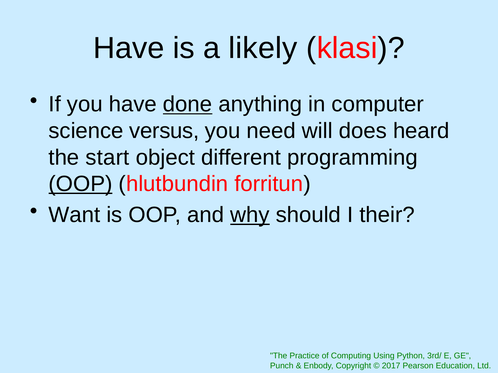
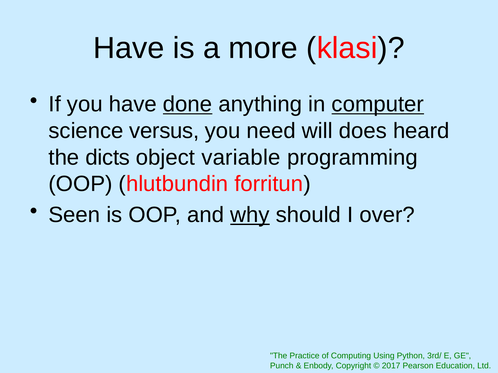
likely: likely -> more
computer underline: none -> present
start: start -> dicts
different: different -> variable
OOP at (81, 184) underline: present -> none
Want: Want -> Seen
their: their -> over
